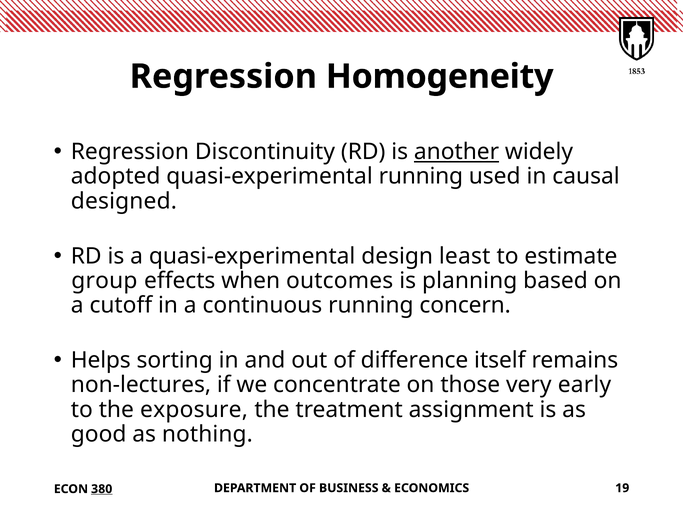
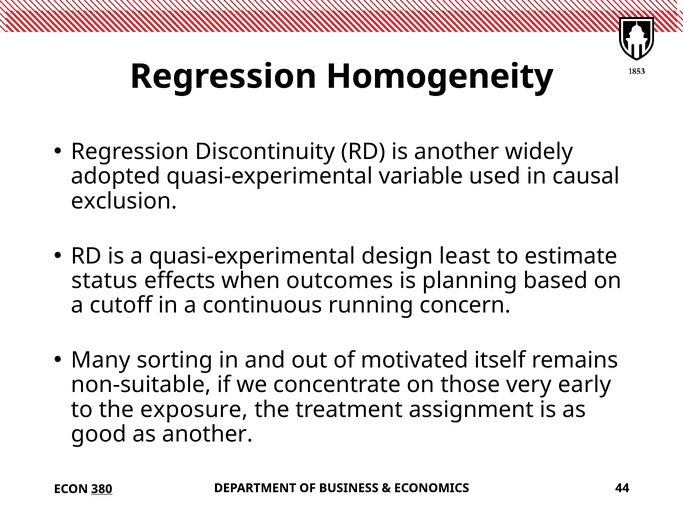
another at (457, 152) underline: present -> none
quasi-experimental running: running -> variable
designed: designed -> exclusion
group: group -> status
Helps: Helps -> Many
difference: difference -> motivated
non-lectures: non-lectures -> non-suitable
as nothing: nothing -> another
19: 19 -> 44
